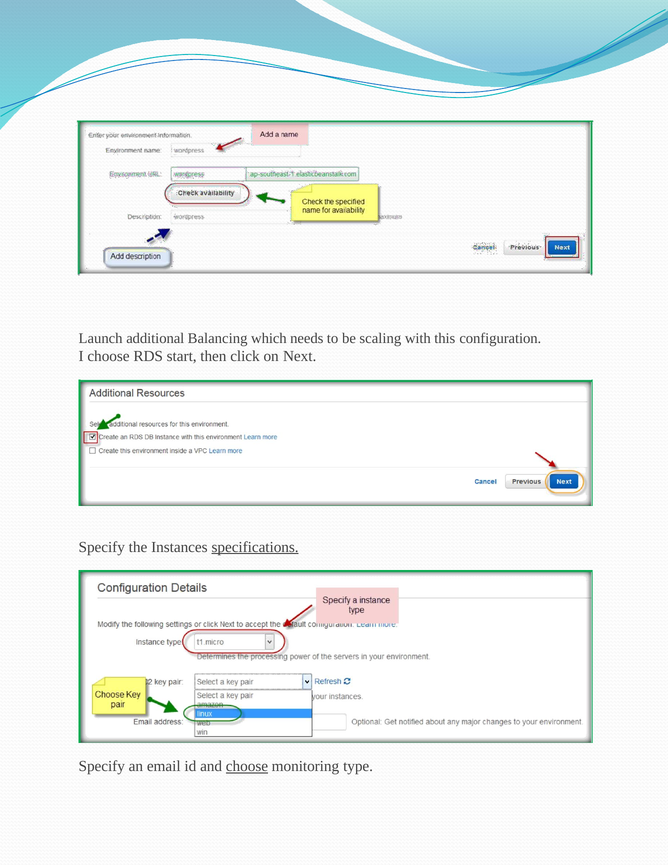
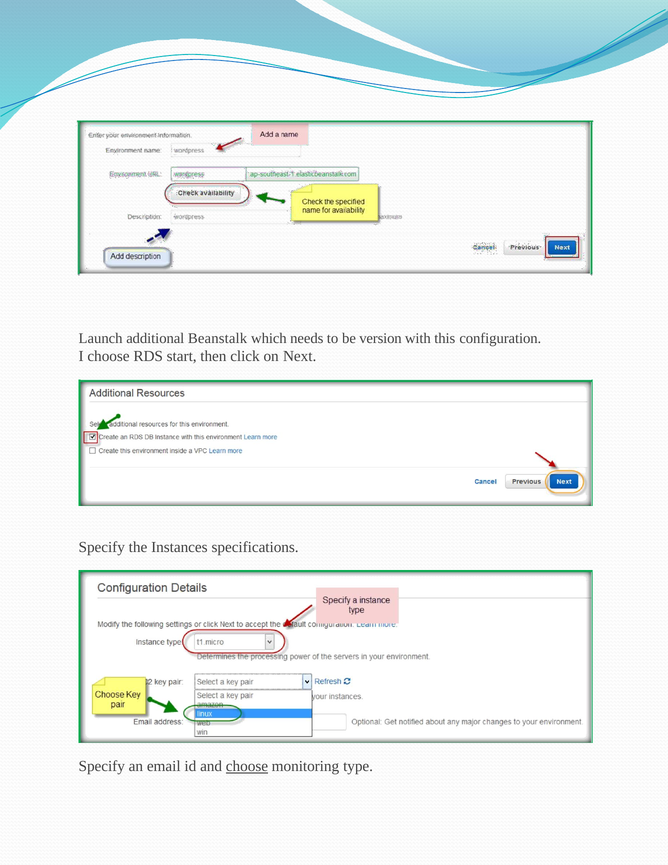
Balancing: Balancing -> Beanstalk
scaling: scaling -> version
specifications underline: present -> none
